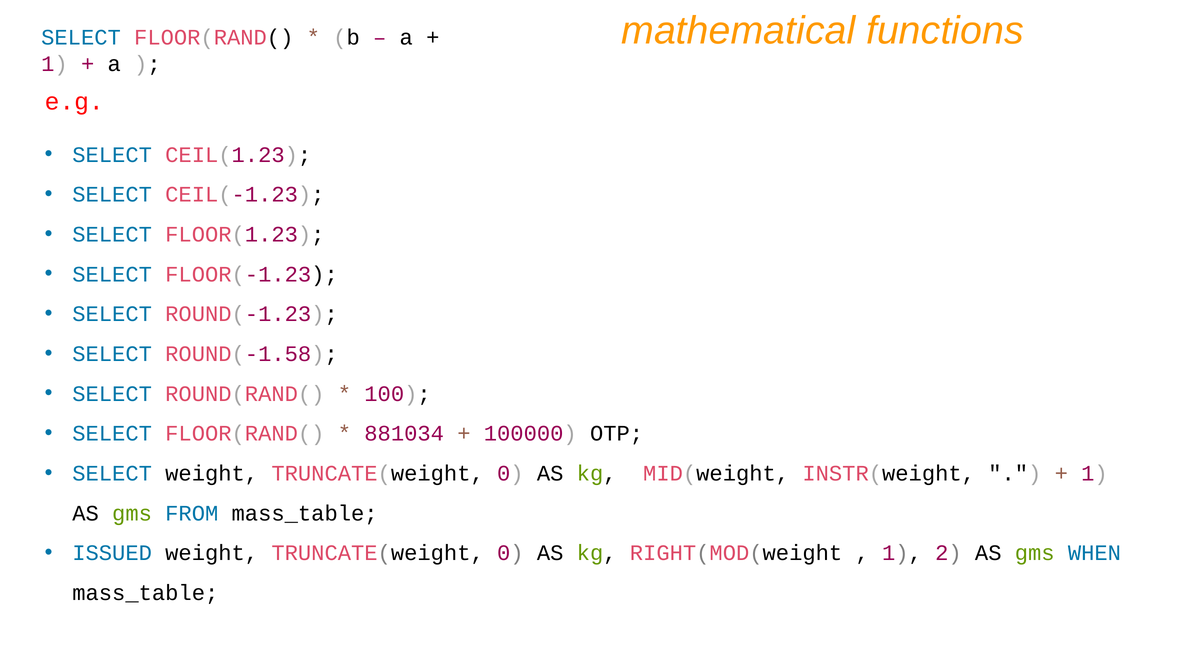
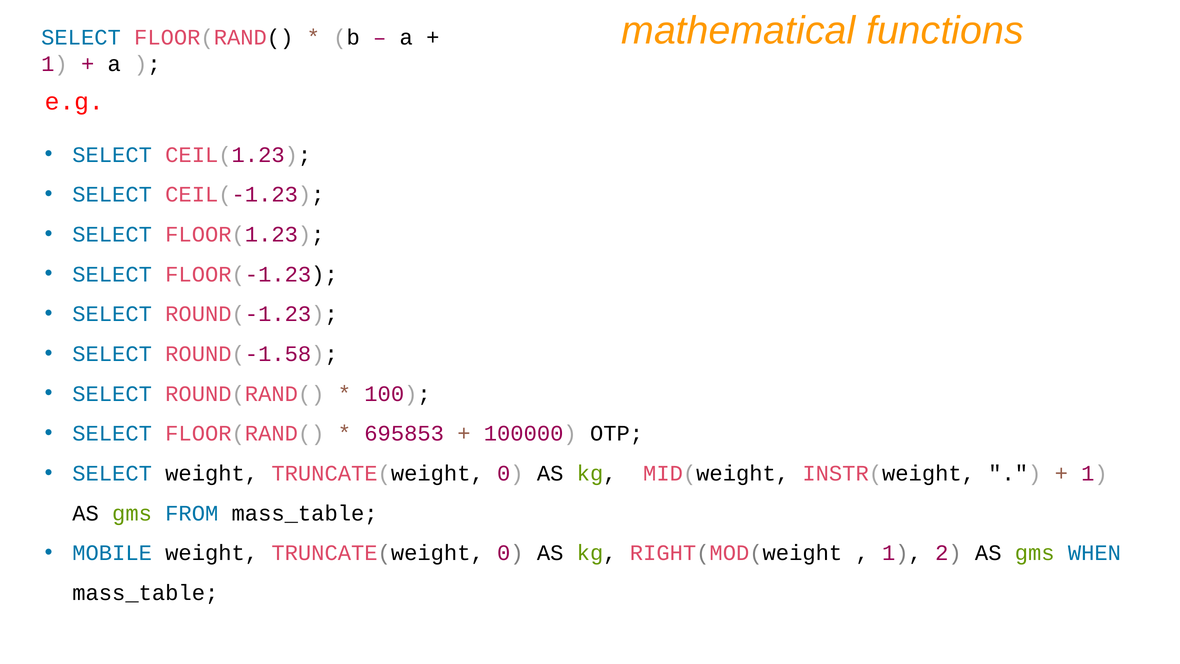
881034: 881034 -> 695853
ISSUED: ISSUED -> MOBILE
